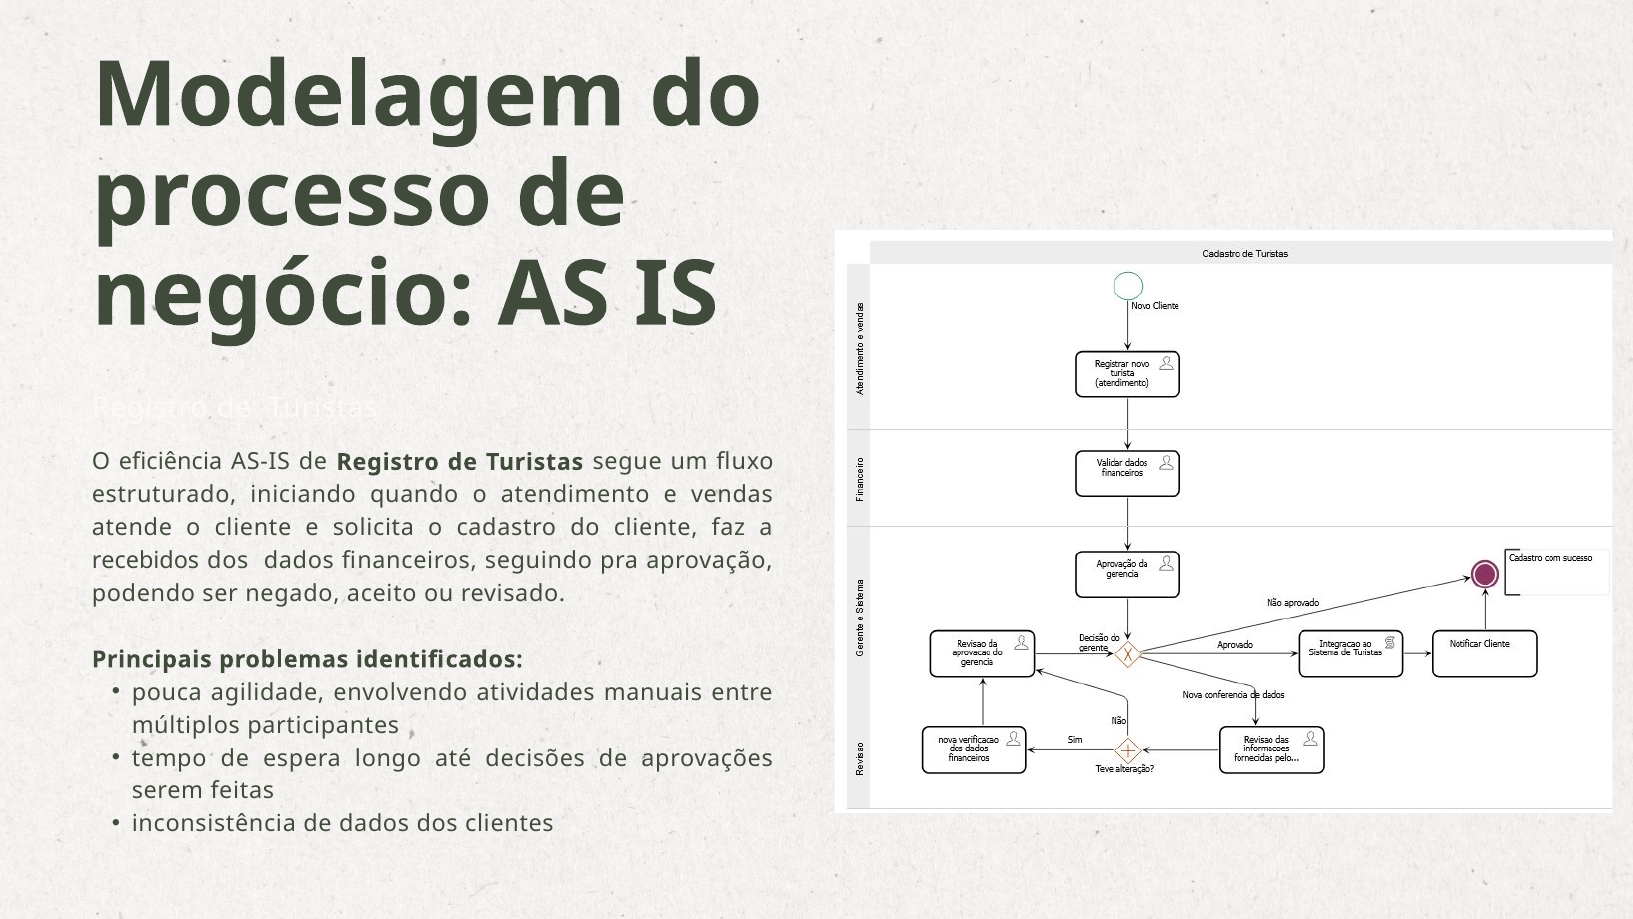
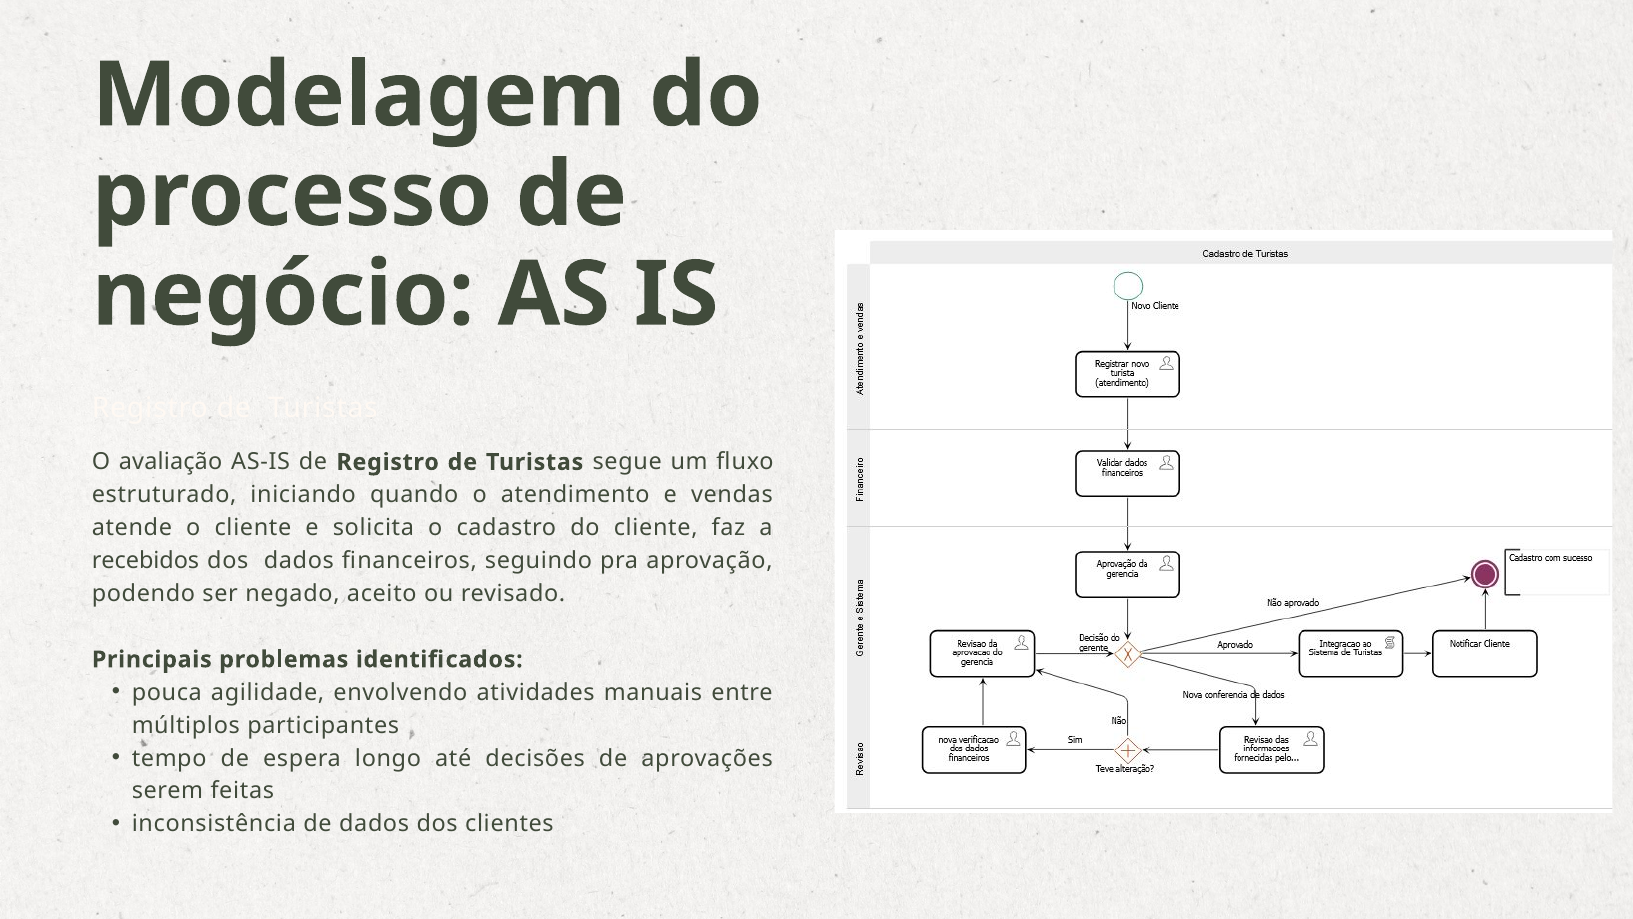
eficiência: eficiência -> avaliação
